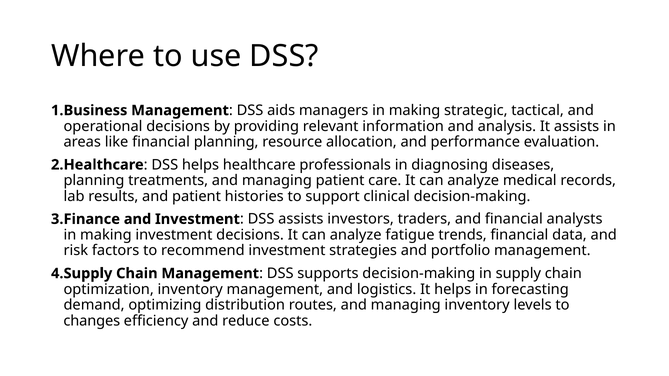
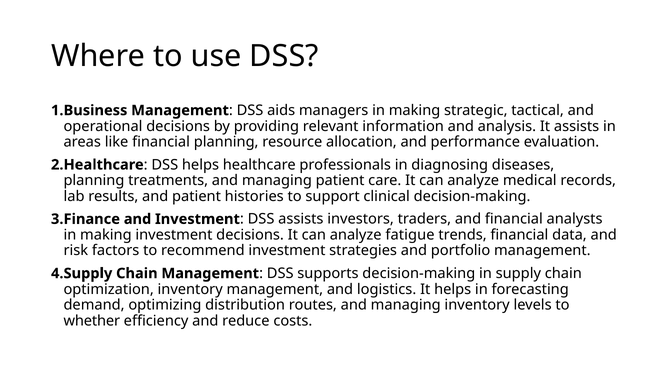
changes: changes -> whether
